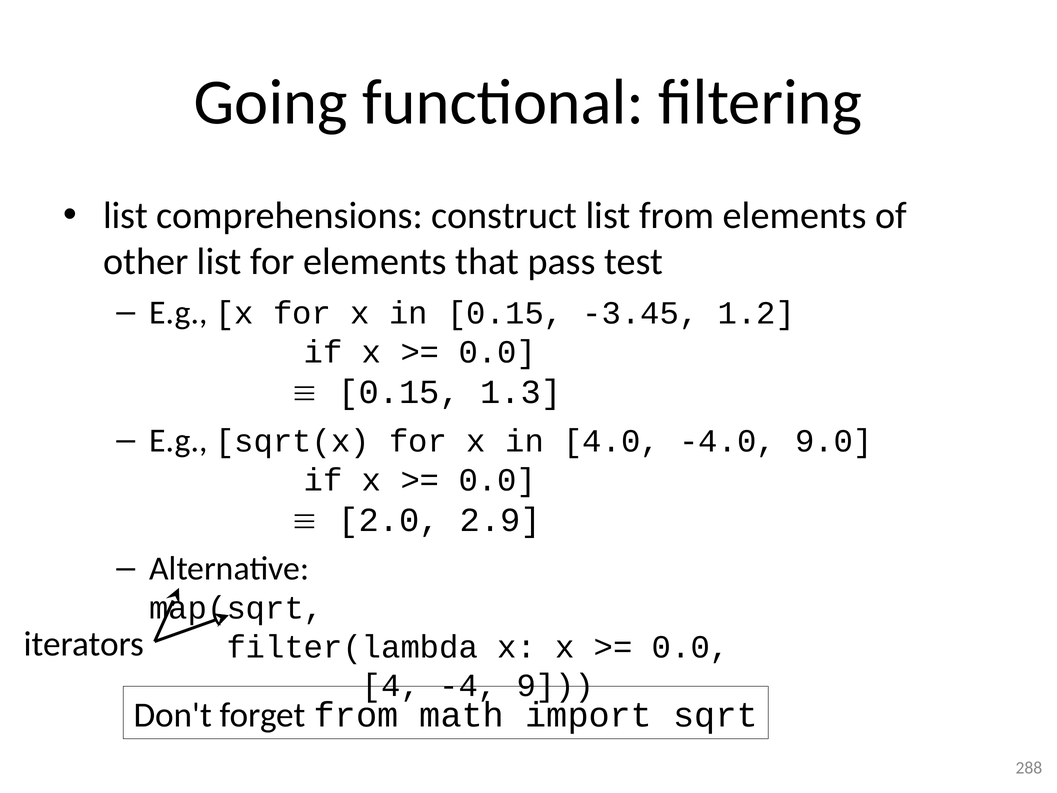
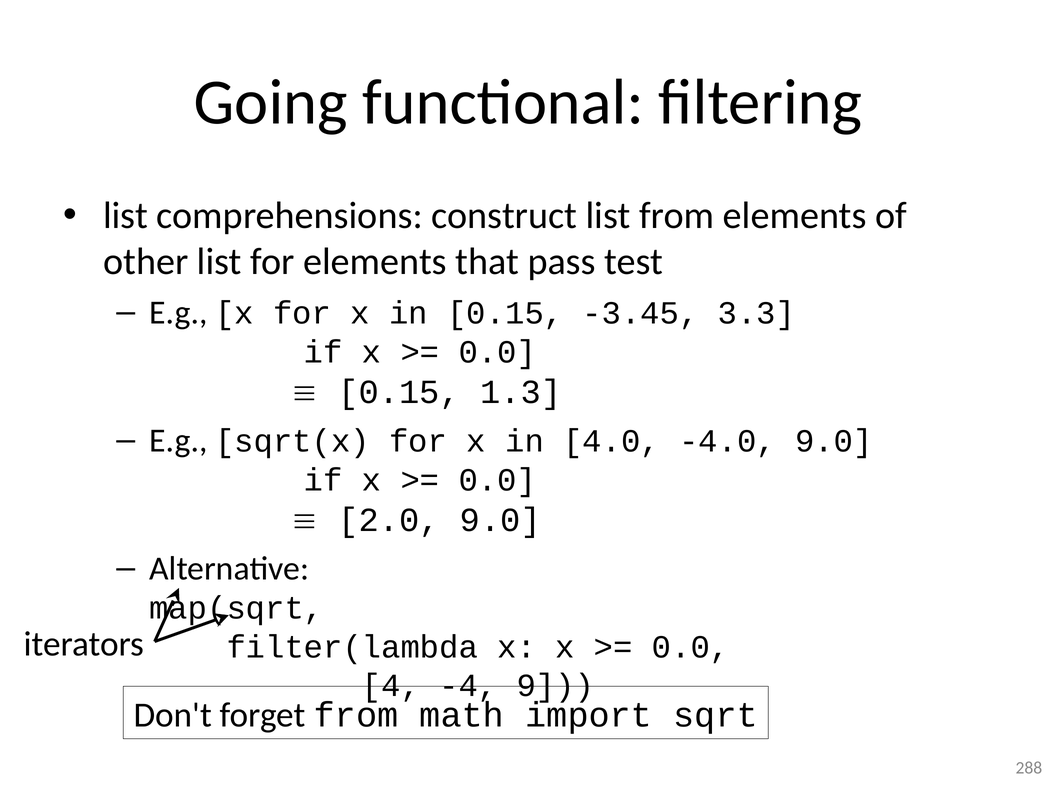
1.2: 1.2 -> 3.3
2.0 2.9: 2.9 -> 9.0
